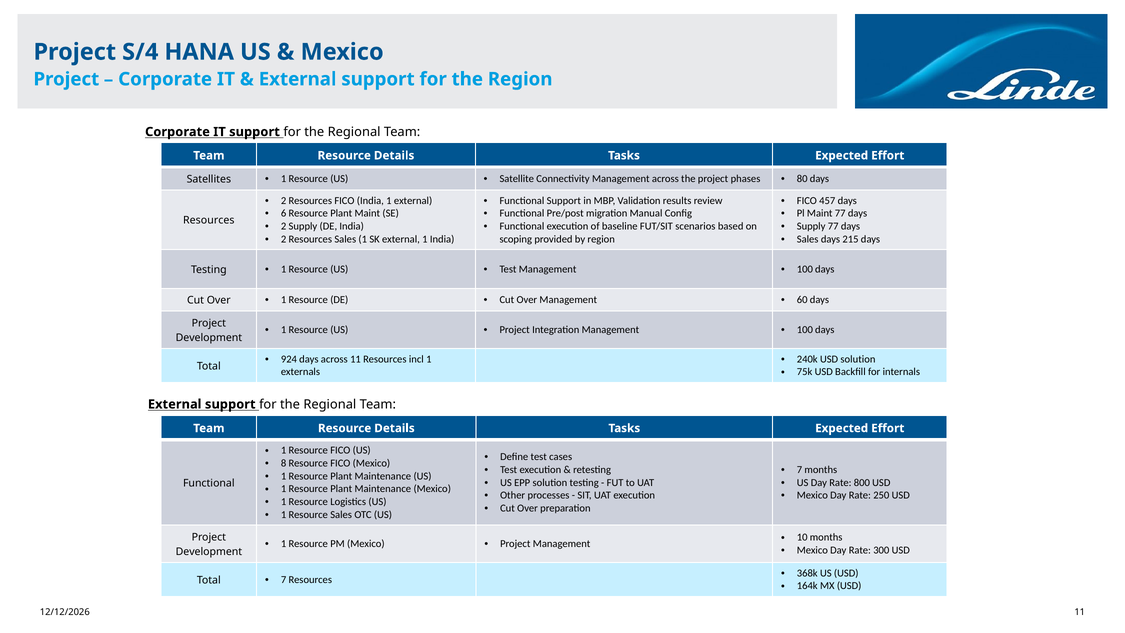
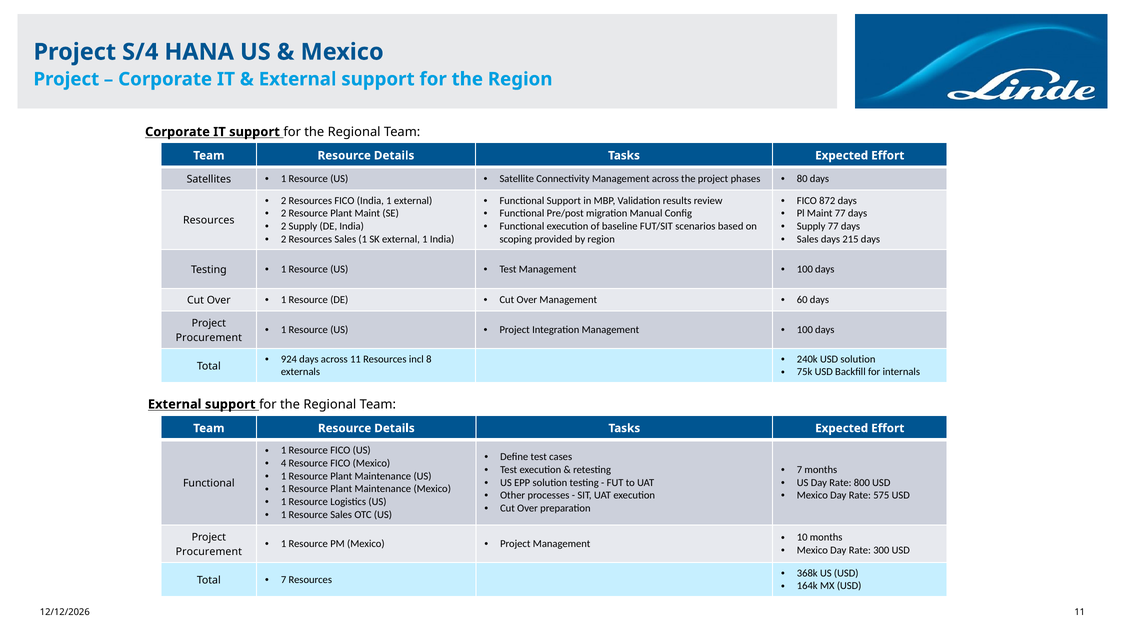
457: 457 -> 872
6 at (284, 213): 6 -> 2
Development at (209, 337): Development -> Procurement
incl 1: 1 -> 8
8: 8 -> 4
250: 250 -> 575
Development at (209, 551): Development -> Procurement
